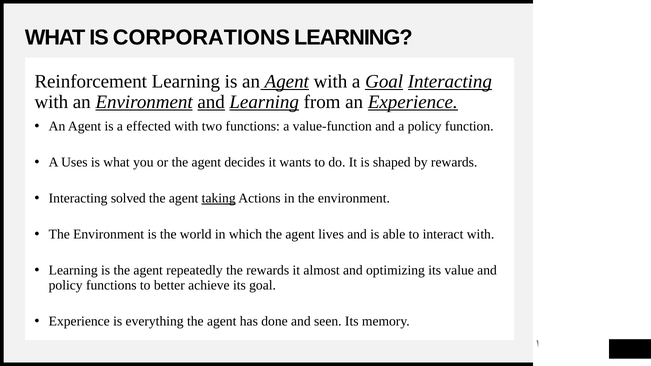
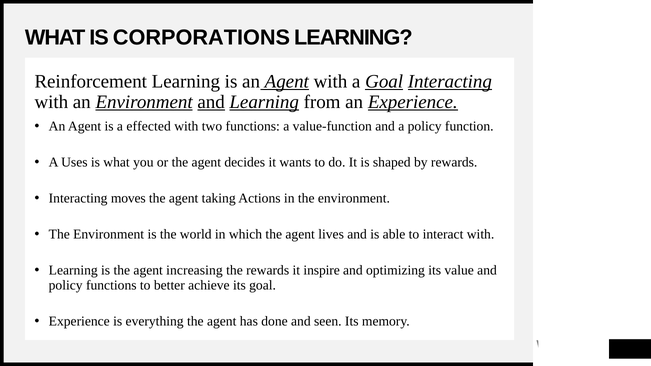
solved: solved -> moves
taking underline: present -> none
repeatedly: repeatedly -> increasing
almost: almost -> inspire
